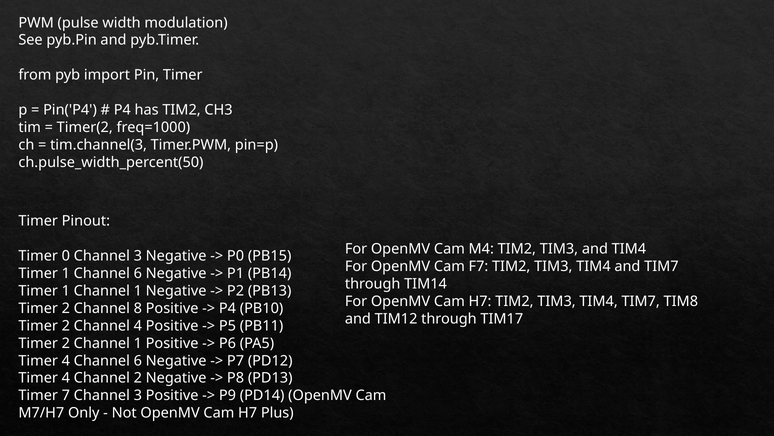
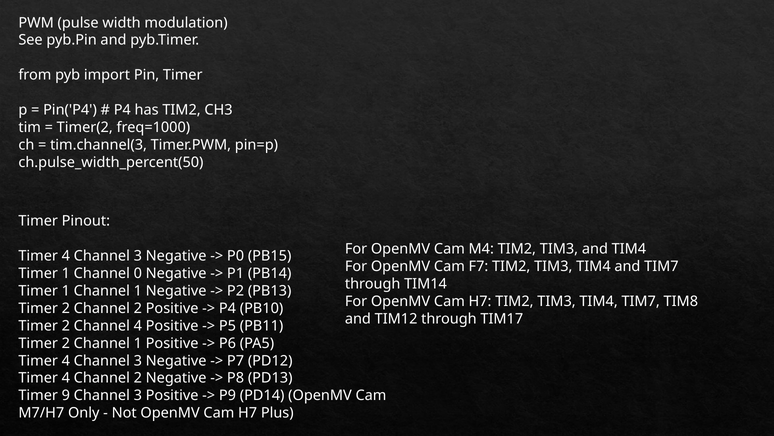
0 at (66, 256): 0 -> 4
1 Channel 6: 6 -> 0
2 Channel 8: 8 -> 2
6 at (138, 360): 6 -> 3
7: 7 -> 9
